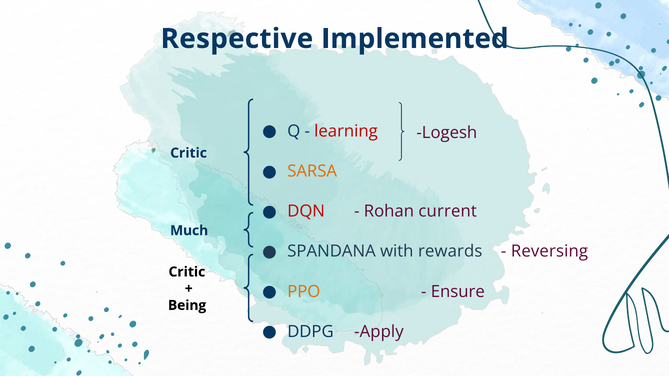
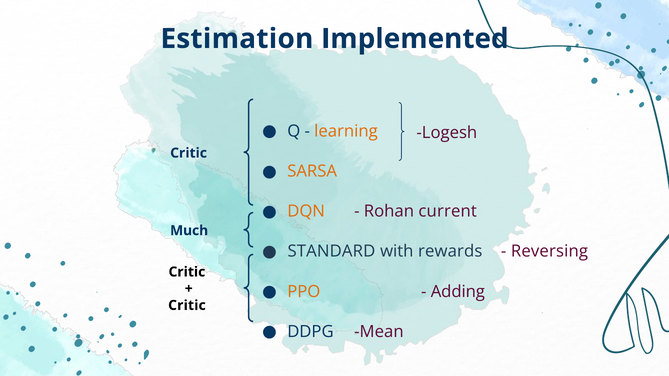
Respective: Respective -> Estimation
learning colour: red -> orange
DQN colour: red -> orange
SPANDANA: SPANDANA -> STANDARD
Ensure: Ensure -> Adding
Being at (187, 306): Being -> Critic
Apply: Apply -> Mean
